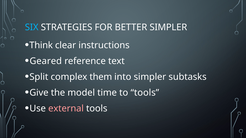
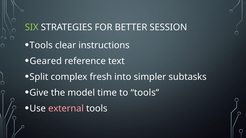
SIX colour: light blue -> light green
BETTER SIMPLER: SIMPLER -> SESSION
Think at (41, 45): Think -> Tools
them: them -> fresh
